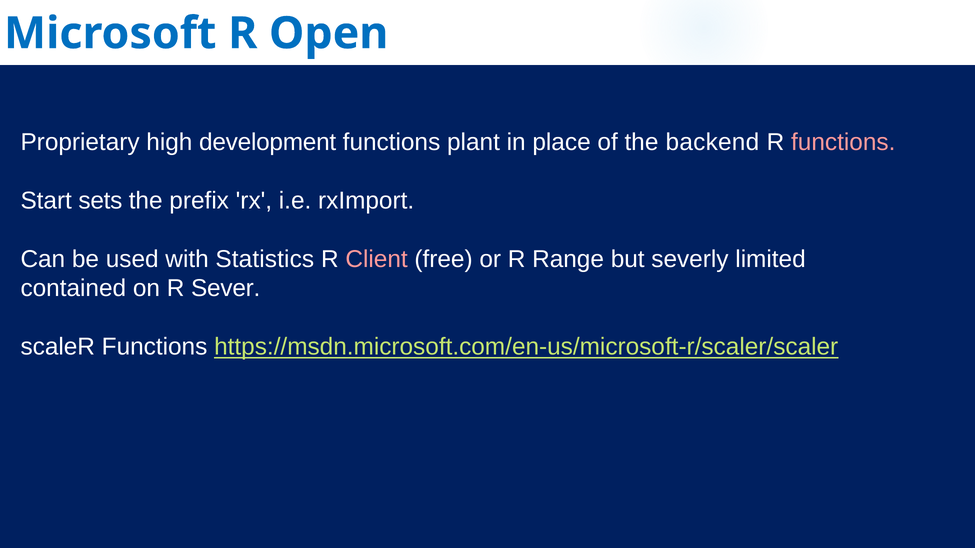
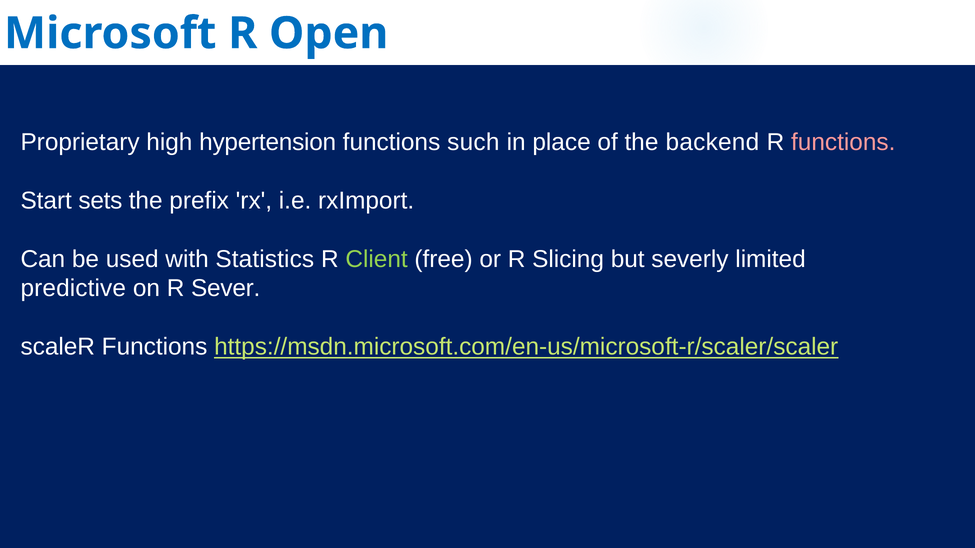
development: development -> hypertension
plant: plant -> such
Client colour: pink -> light green
Range: Range -> Slicing
contained at (73, 289): contained -> predictive
